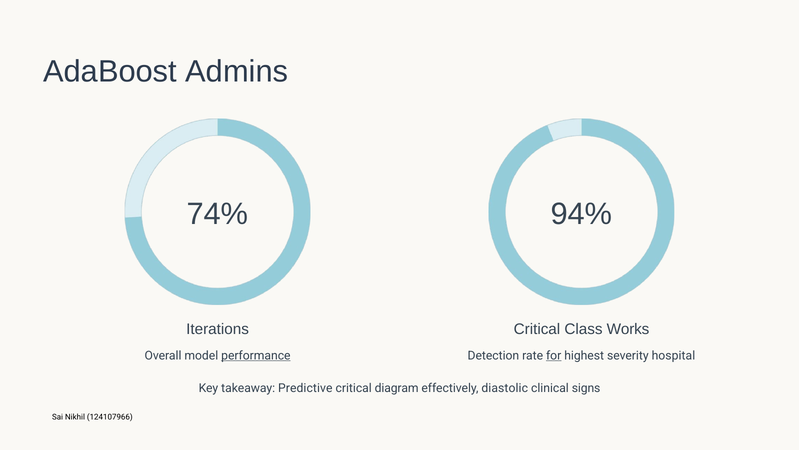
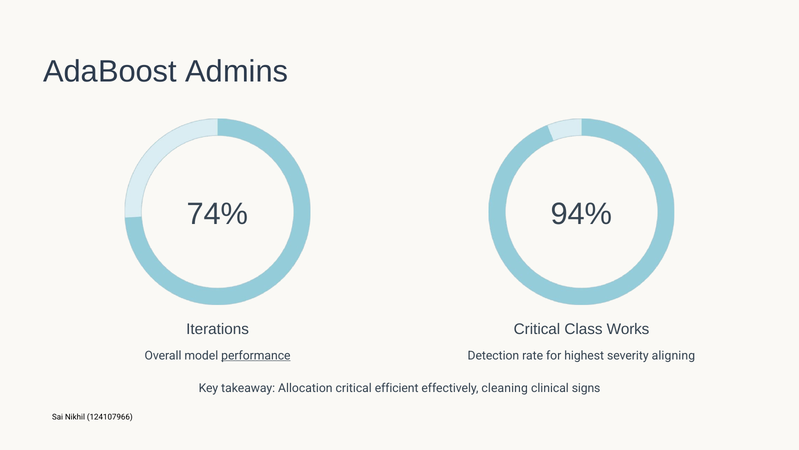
for underline: present -> none
hospital: hospital -> aligning
Predictive: Predictive -> Allocation
diagram: diagram -> efficient
diastolic: diastolic -> cleaning
